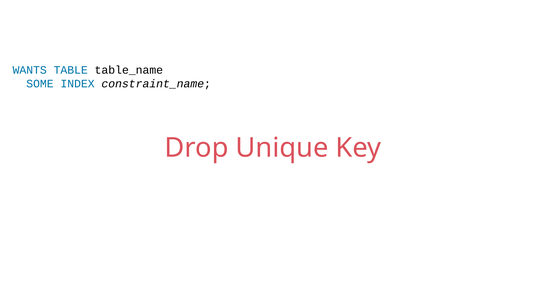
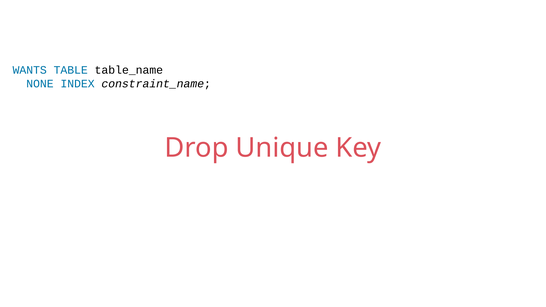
SOME: SOME -> NONE
